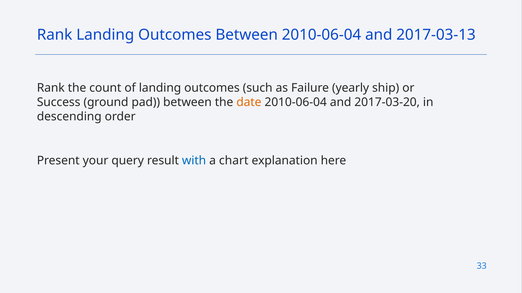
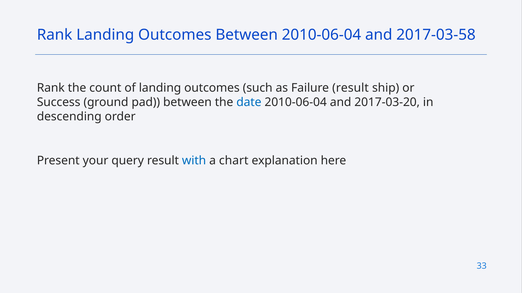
2017-03-13: 2017-03-13 -> 2017-03-58
Failure yearly: yearly -> result
date colour: orange -> blue
